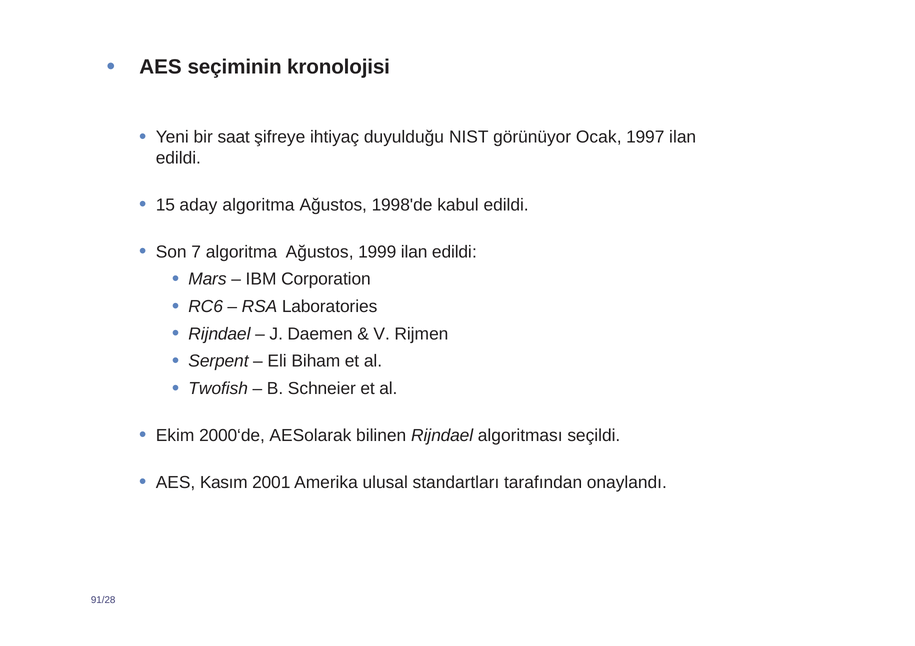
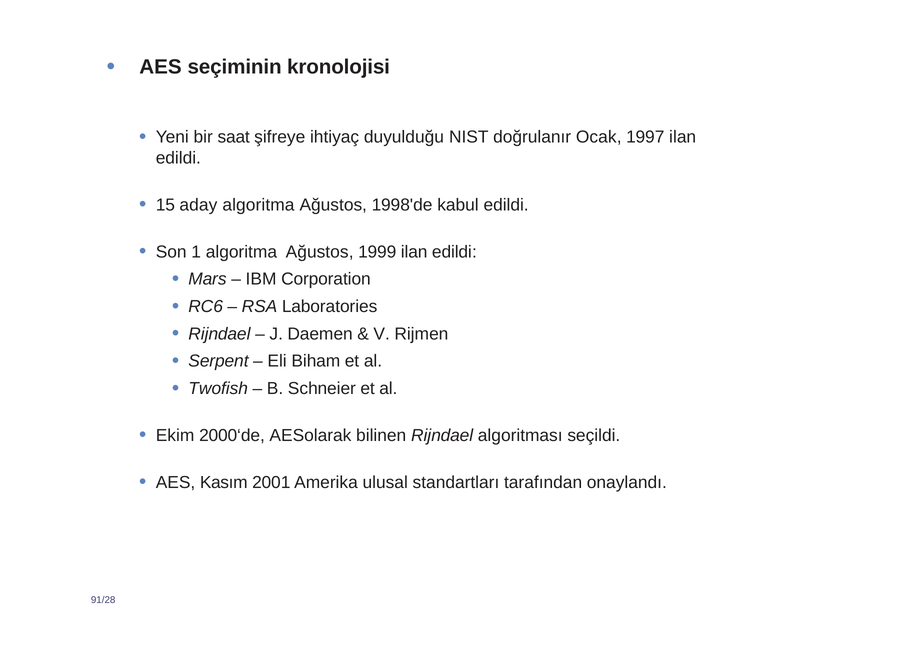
görünüyor: görünüyor -> doğrulanır
7: 7 -> 1
